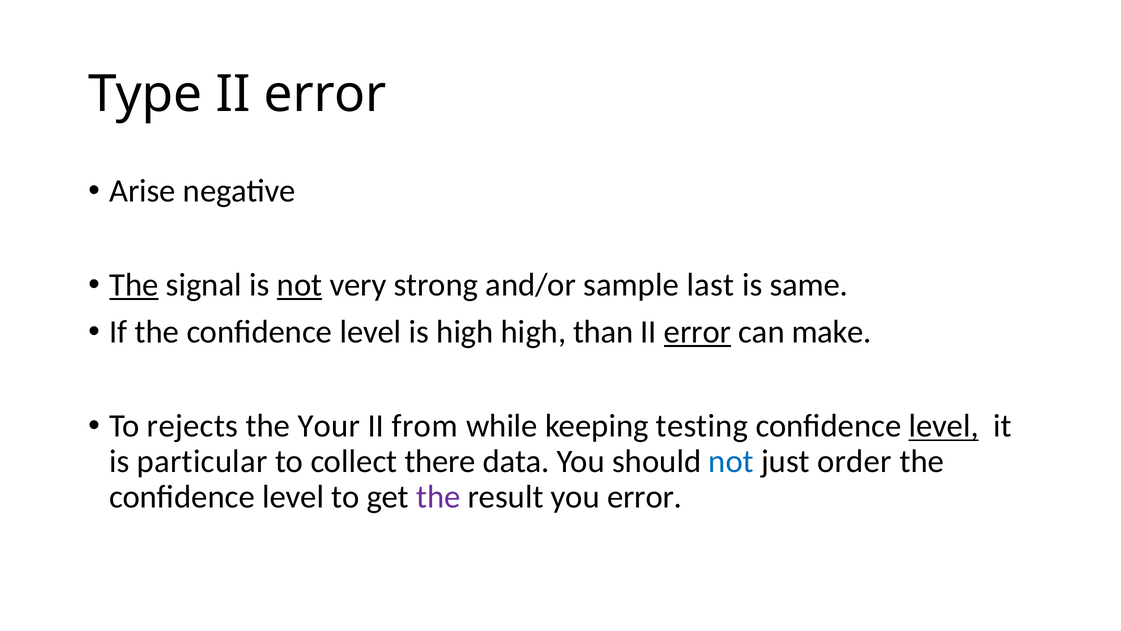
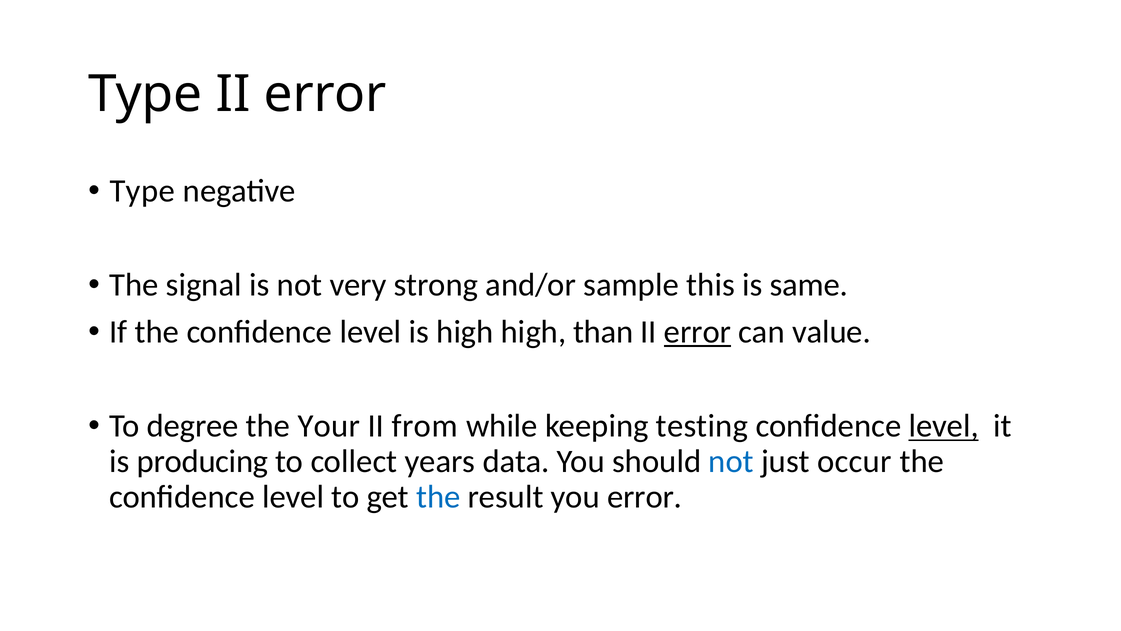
Arise at (142, 191): Arise -> Type
The at (134, 285) underline: present -> none
not at (300, 285) underline: present -> none
last: last -> this
make: make -> value
rejects: rejects -> degree
particular: particular -> producing
there: there -> years
order: order -> occur
the at (438, 497) colour: purple -> blue
